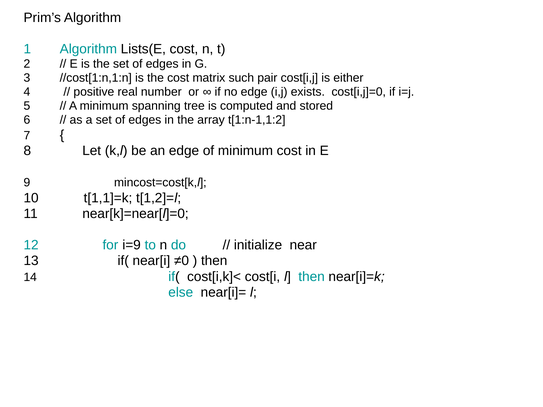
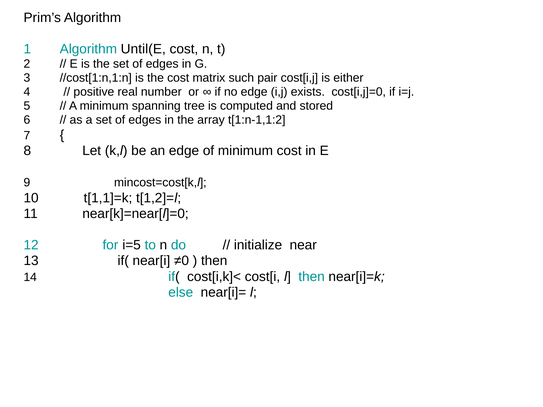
Lists(E: Lists(E -> Until(E
i=9: i=9 -> i=5
